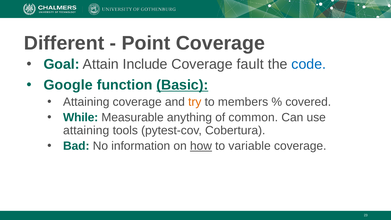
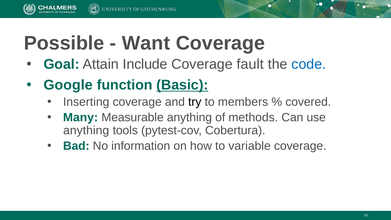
Different: Different -> Possible
Point: Point -> Want
Attaining at (86, 102): Attaining -> Inserting
try colour: orange -> black
While: While -> Many
common: common -> methods
attaining at (86, 130): attaining -> anything
how underline: present -> none
